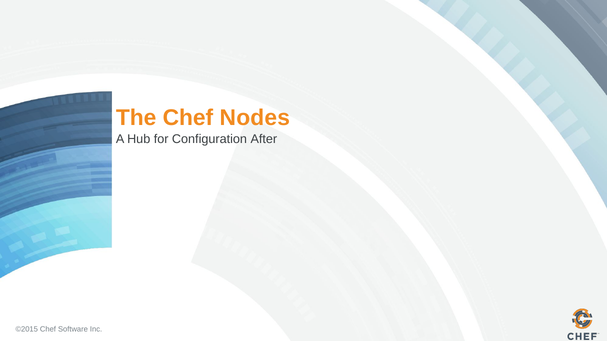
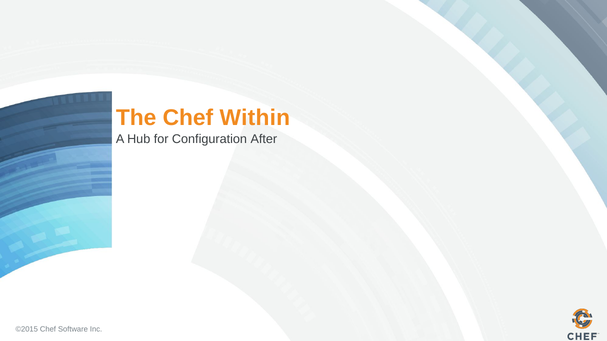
Nodes: Nodes -> Within
